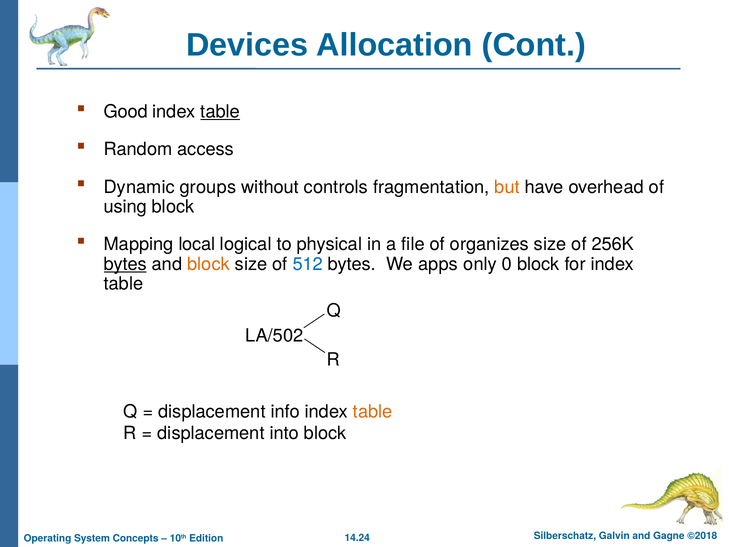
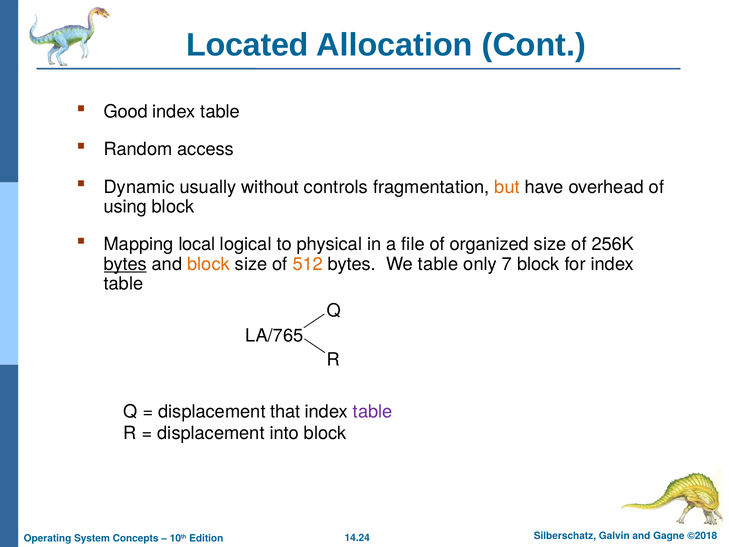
Devices: Devices -> Located
table at (220, 112) underline: present -> none
groups: groups -> usually
organizes: organizes -> organized
512 colour: blue -> orange
We apps: apps -> table
0: 0 -> 7
LA/502: LA/502 -> LA/765
info: info -> that
table at (373, 411) colour: orange -> purple
